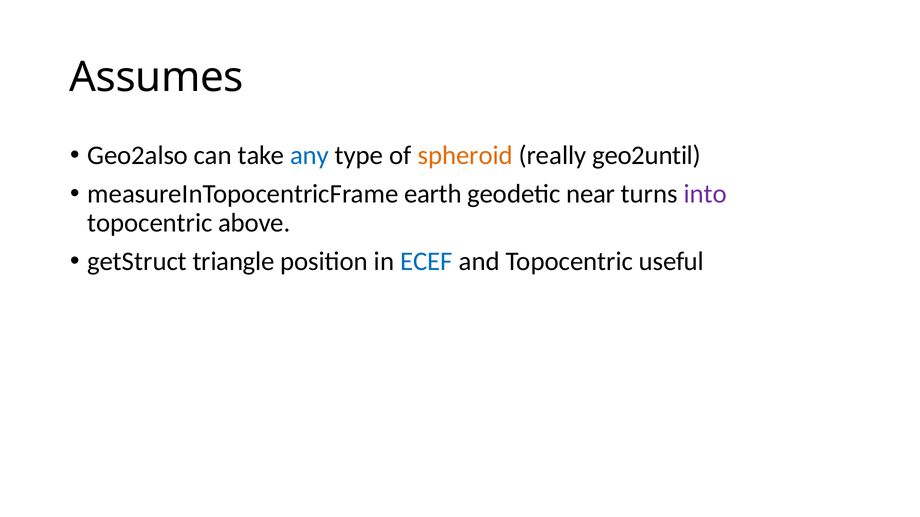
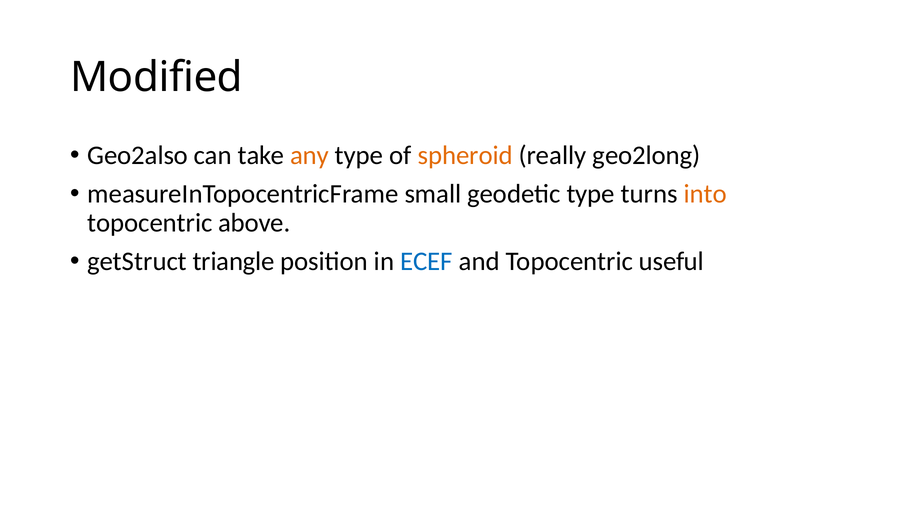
Assumes: Assumes -> Modified
any colour: blue -> orange
geo2until: geo2until -> geo2long
earth: earth -> small
geodetic near: near -> type
into colour: purple -> orange
